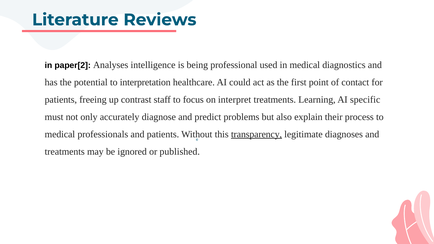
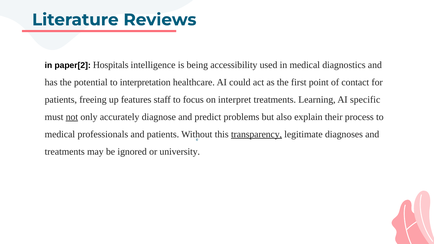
Analyses: Analyses -> Hospitals
professional: professional -> accessibility
contrast: contrast -> features
not underline: none -> present
published: published -> university
